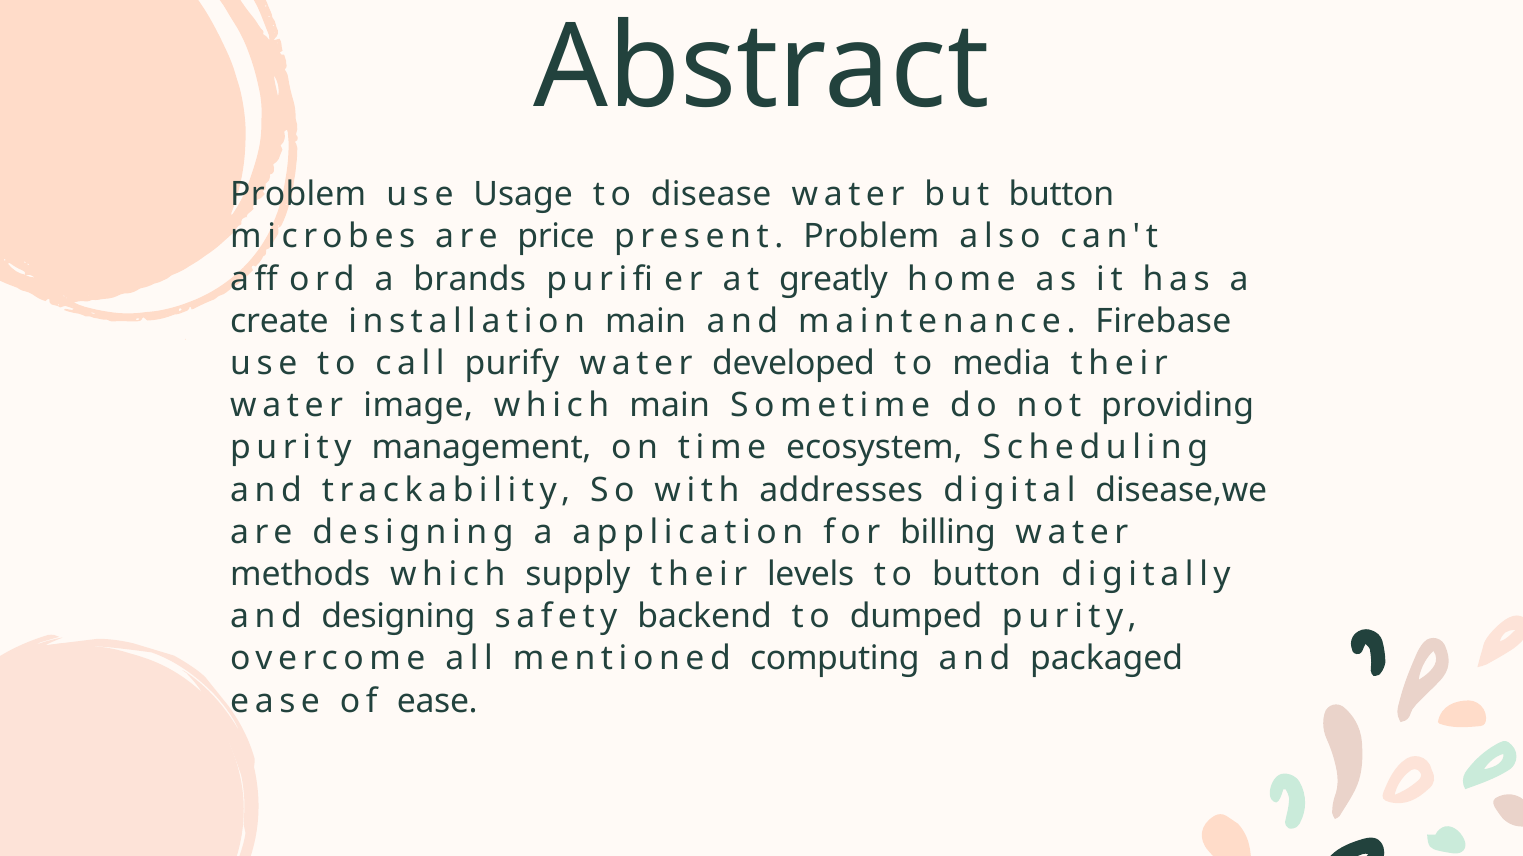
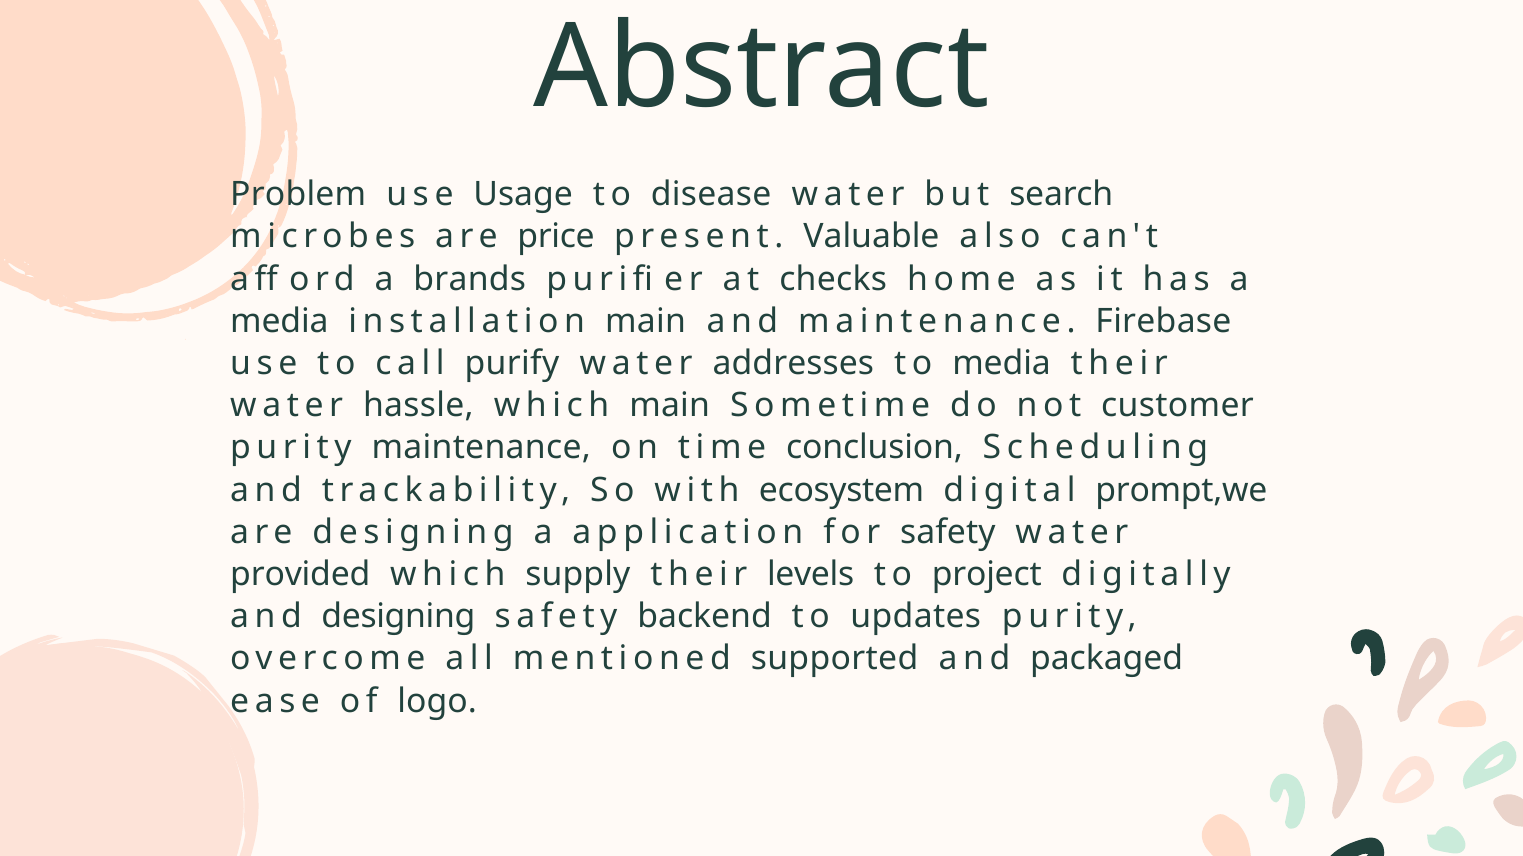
but button: button -> search
present Problem: Problem -> Valuable
greatly: greatly -> checks
create at (279, 321): create -> media
developed: developed -> addresses
image: image -> hassle
providing: providing -> customer
purity management: management -> maintenance
ecosystem: ecosystem -> conclusion
addresses: addresses -> ecosystem
disease,we: disease,we -> prompt,we
for billing: billing -> safety
methods: methods -> provided
to button: button -> project
dumped: dumped -> updates
computing: computing -> supported
of ease: ease -> logo
